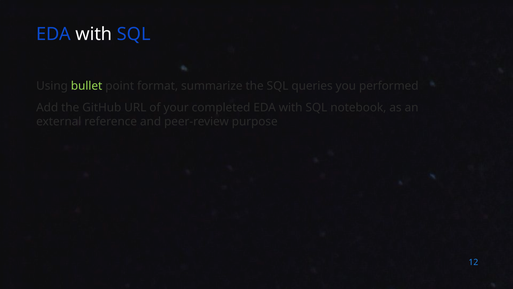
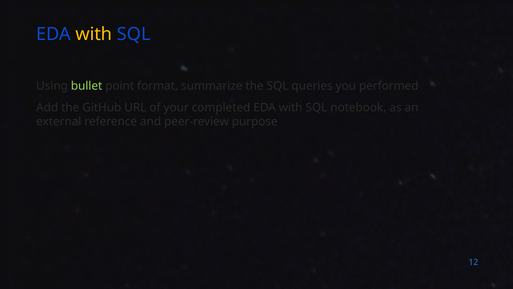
with at (94, 34) colour: white -> yellow
